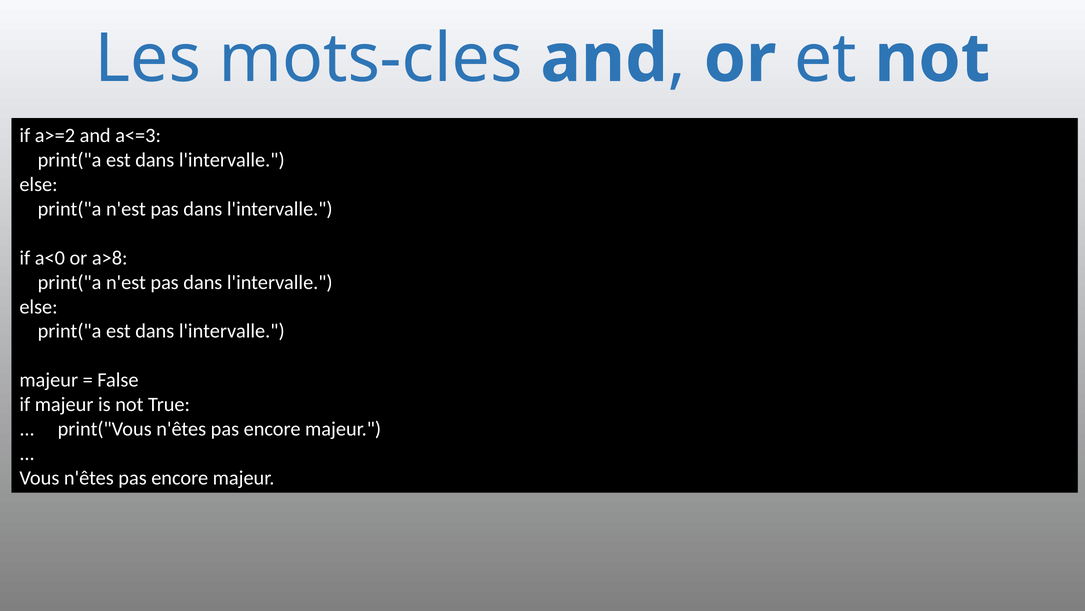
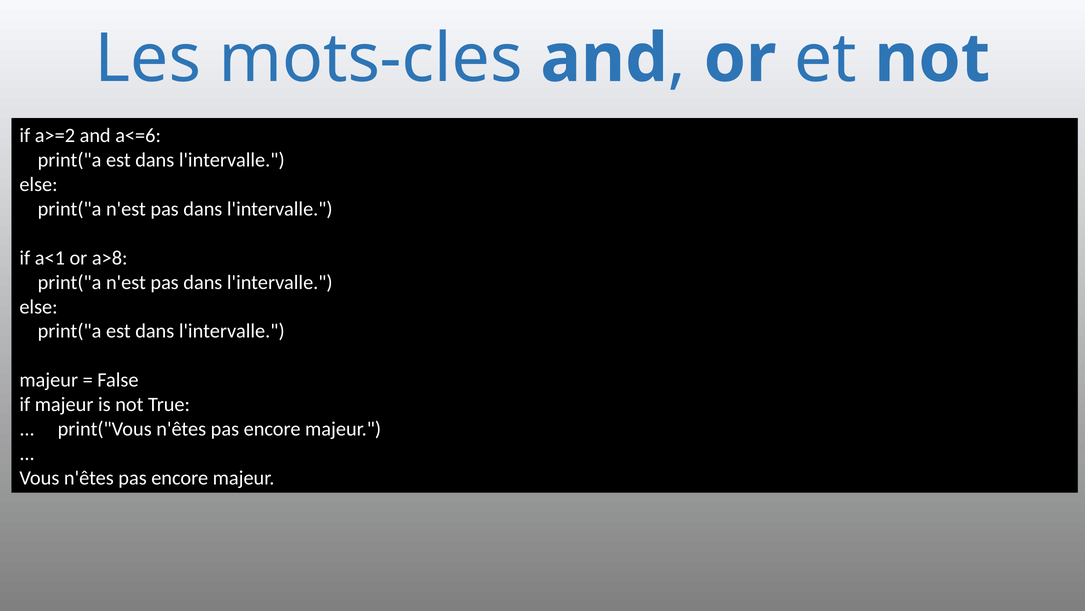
a<=3: a<=3 -> a<=6
a<0: a<0 -> a<1
